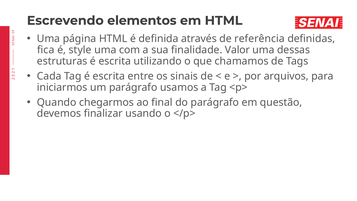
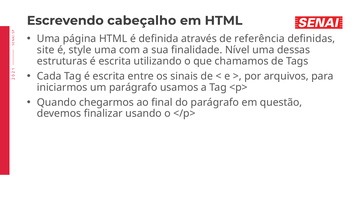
elementos: elementos -> cabeçalho
fica: fica -> site
Valor: Valor -> Nível
